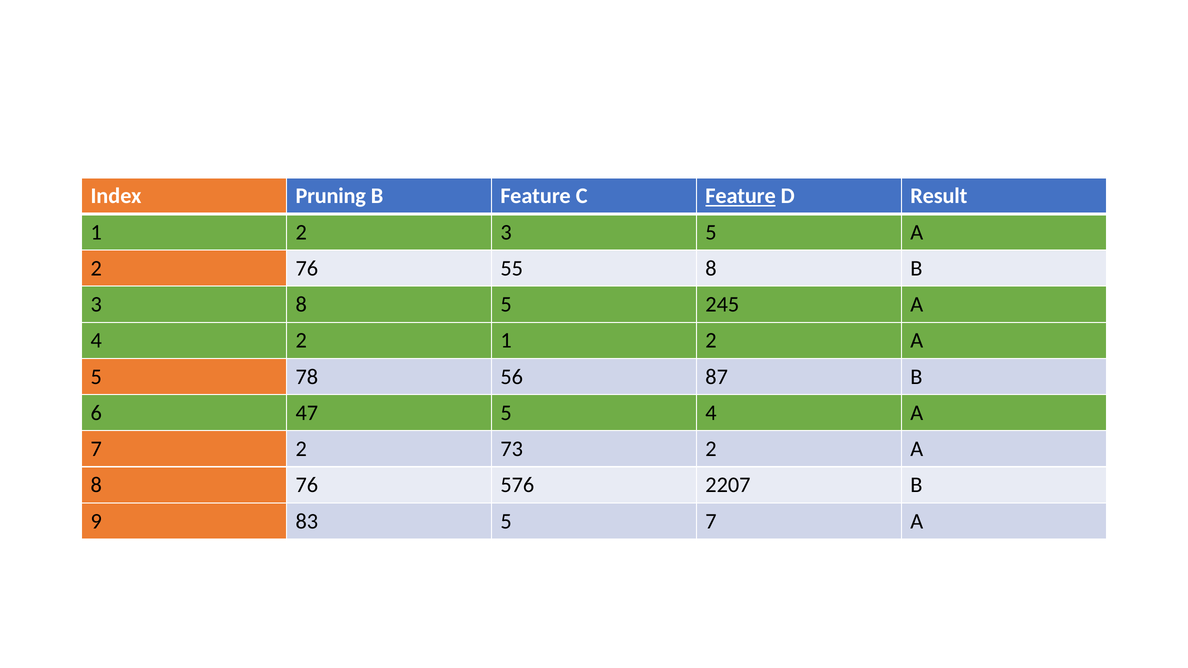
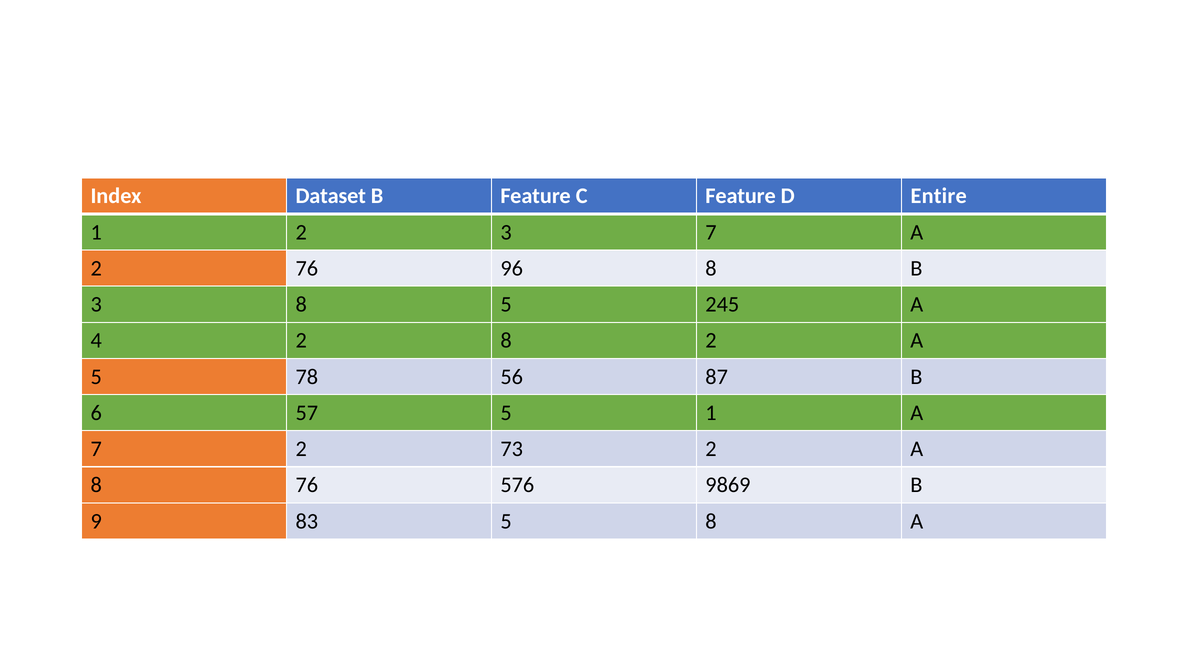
Pruning: Pruning -> Dataset
Feature at (741, 196) underline: present -> none
Result: Result -> Entire
3 5: 5 -> 7
55: 55 -> 96
2 1: 1 -> 8
47: 47 -> 57
5 4: 4 -> 1
2207: 2207 -> 9869
5 7: 7 -> 8
